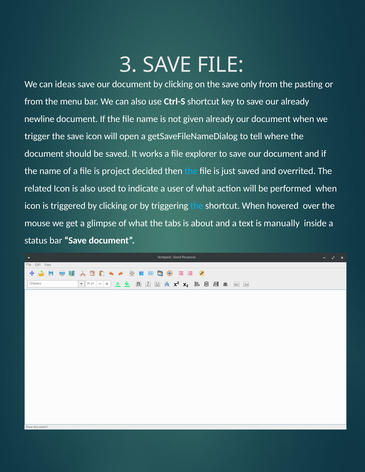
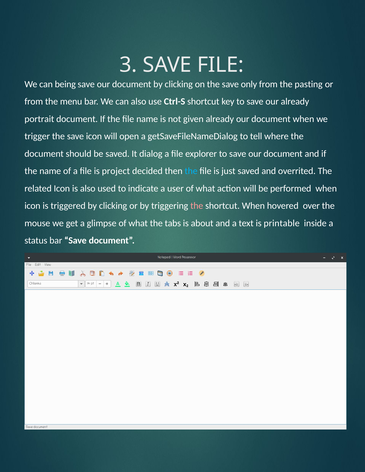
ideas: ideas -> being
newline: newline -> portrait
works: works -> dialog
the at (197, 206) colour: light blue -> pink
manually: manually -> printable
